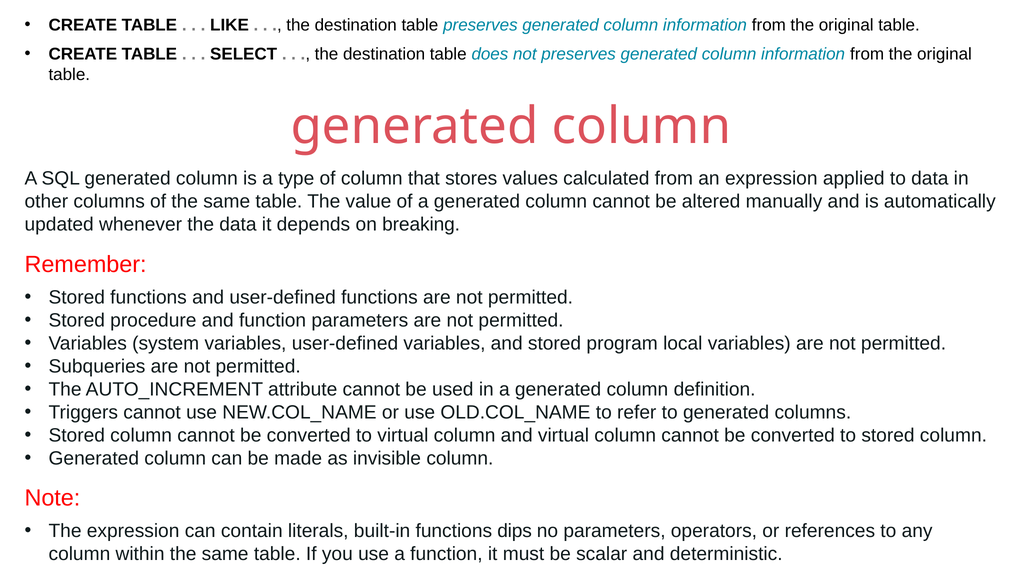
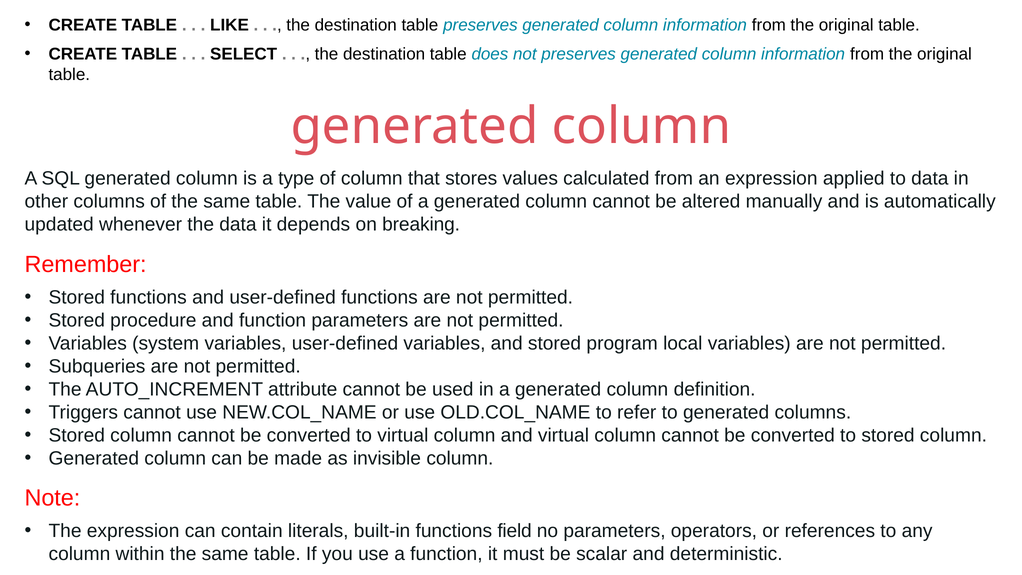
dips: dips -> field
